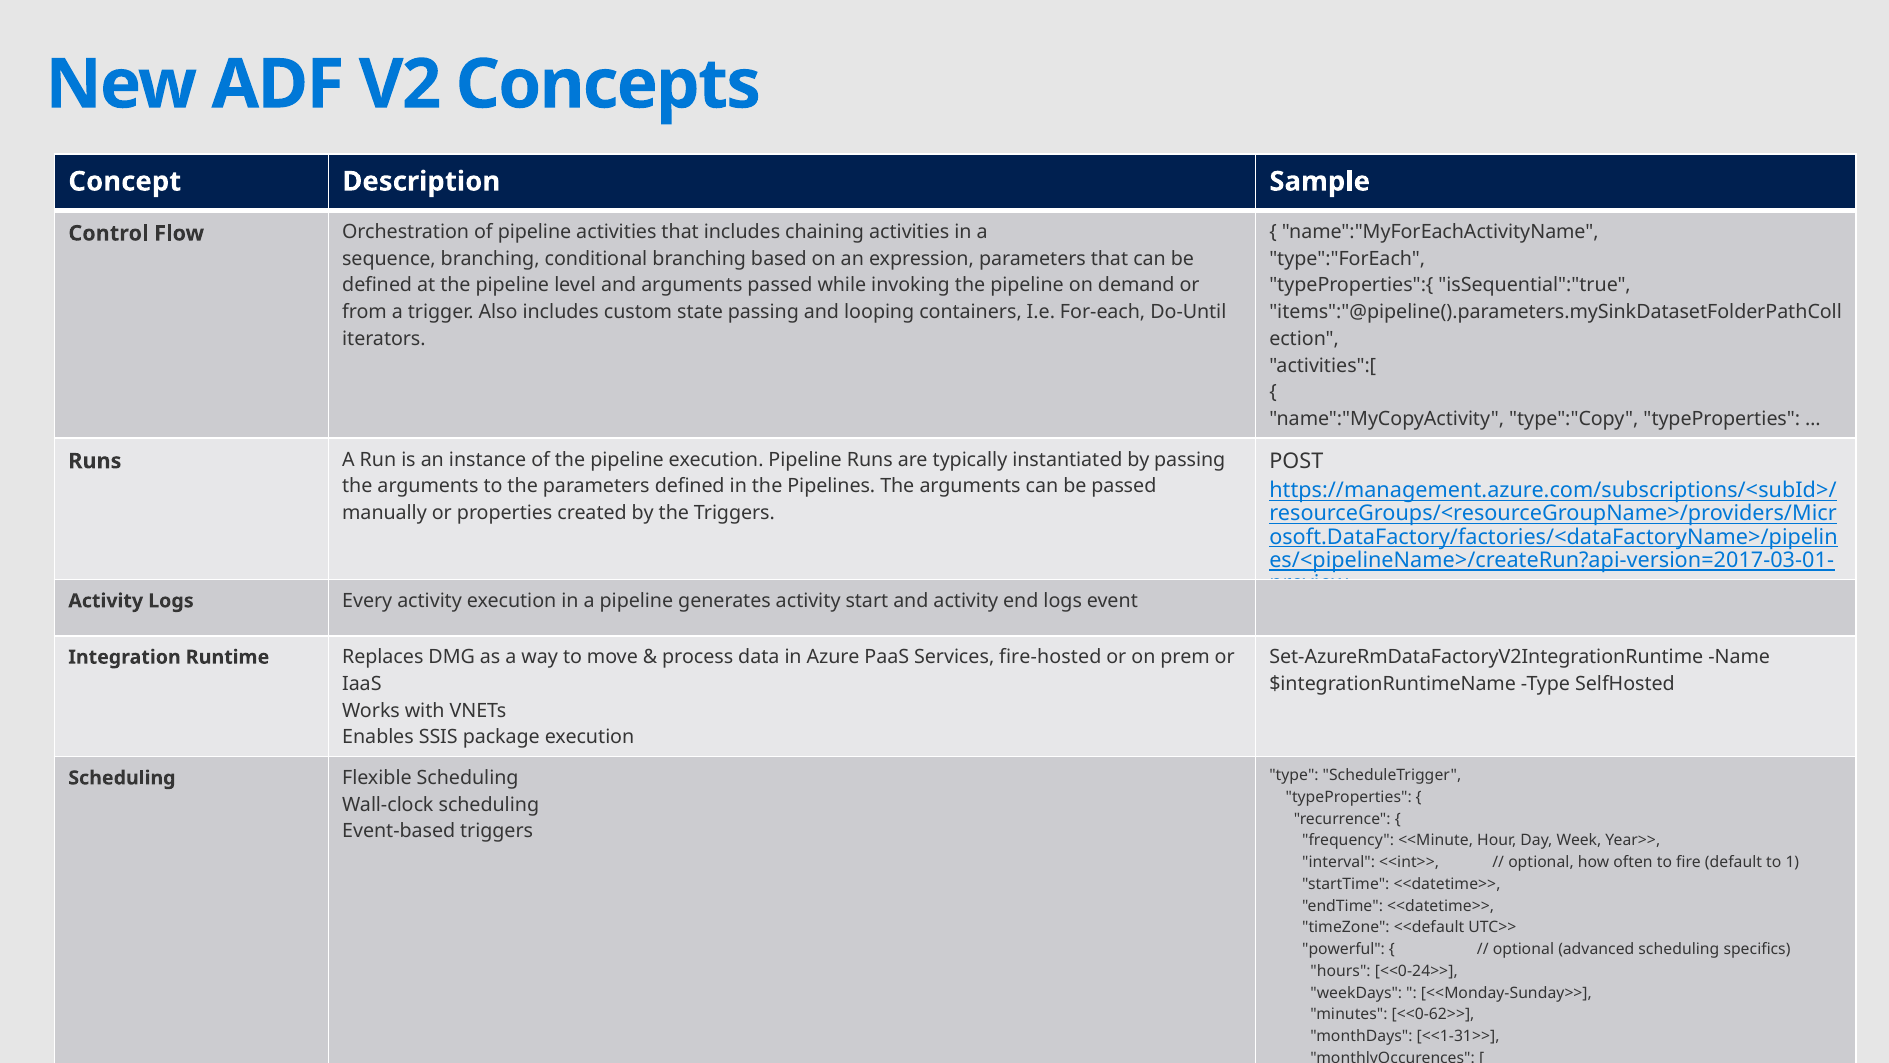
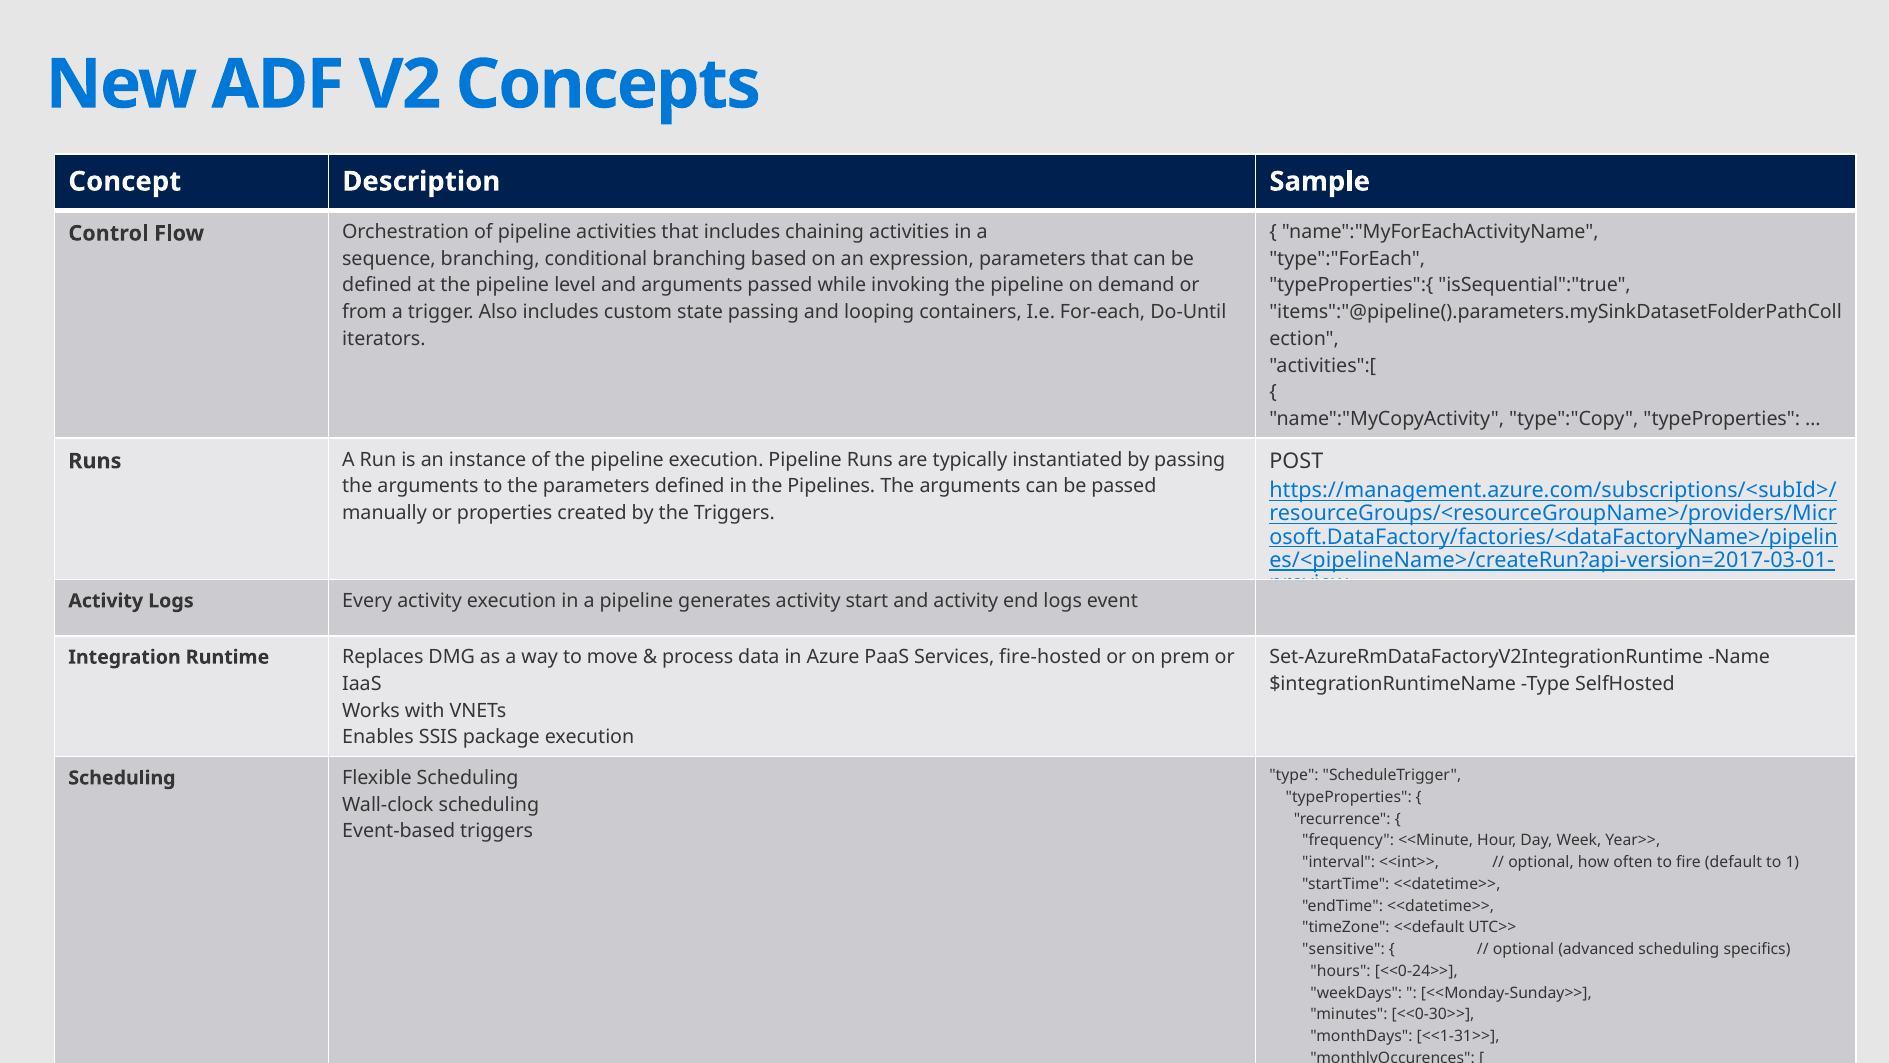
powerful: powerful -> sensitive
<<0-62>>: <<0-62>> -> <<0-30>>
